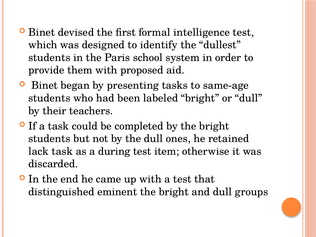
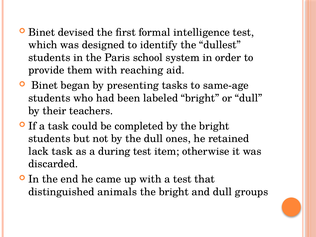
proposed: proposed -> reaching
eminent: eminent -> animals
